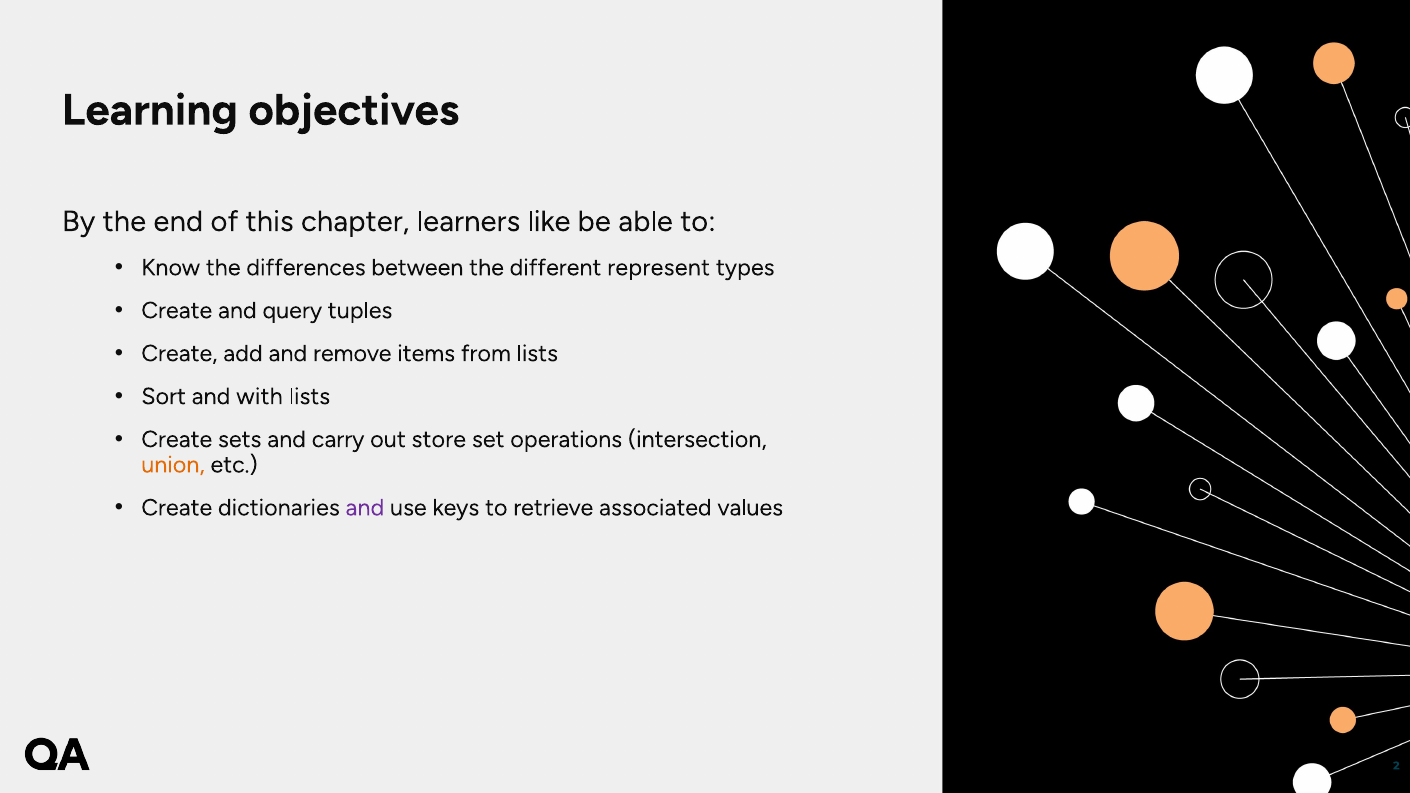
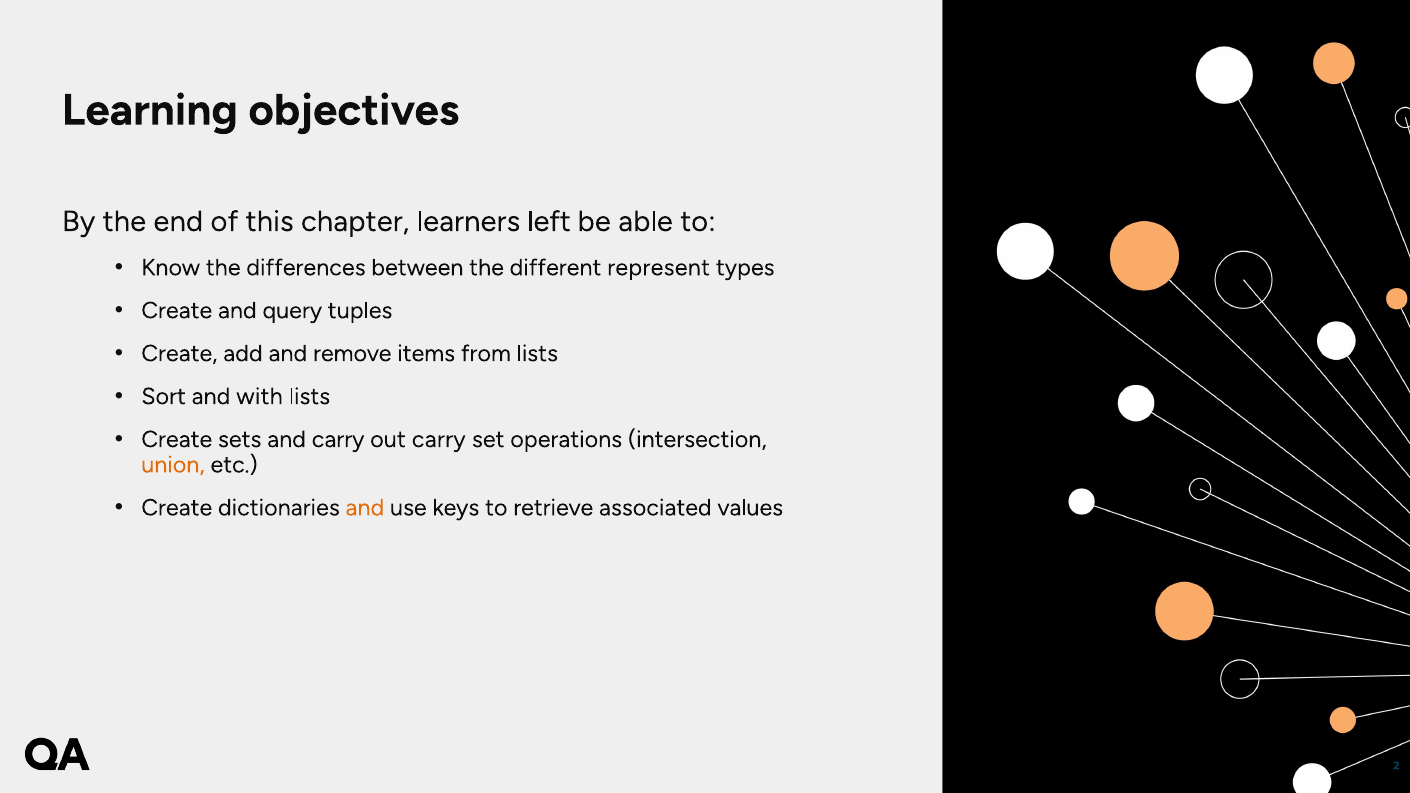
like: like -> left
out store: store -> carry
and at (365, 508) colour: purple -> orange
